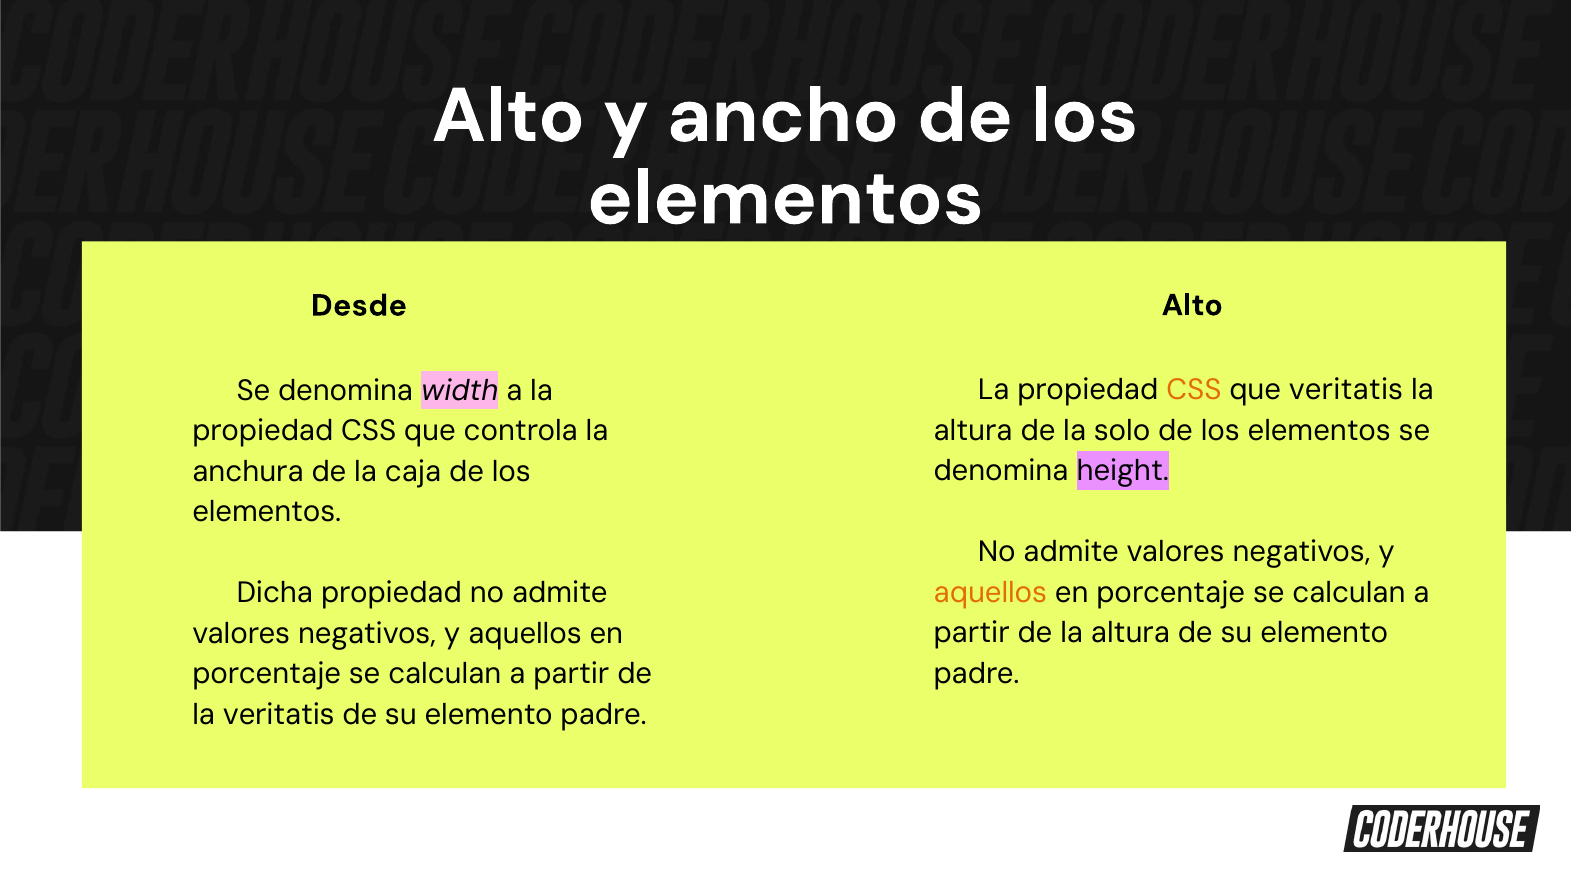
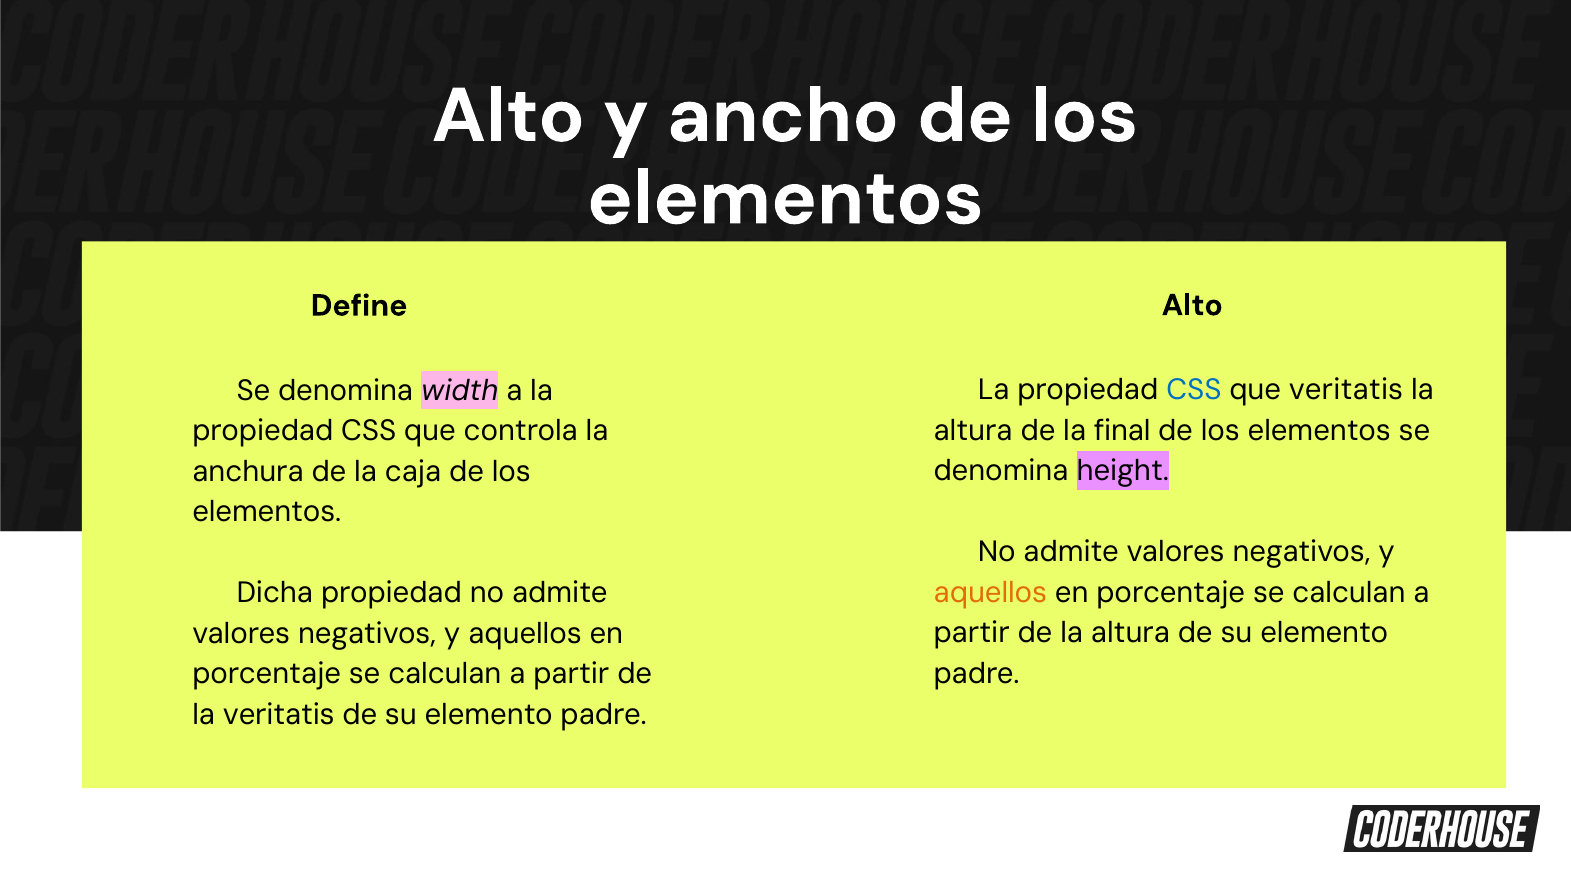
Desde: Desde -> Define
CSS at (1194, 390) colour: orange -> blue
solo: solo -> final
